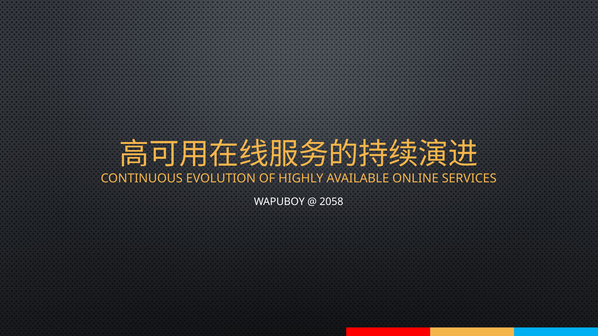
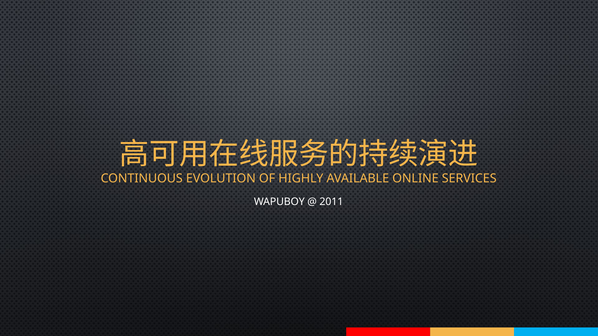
2058: 2058 -> 2011
